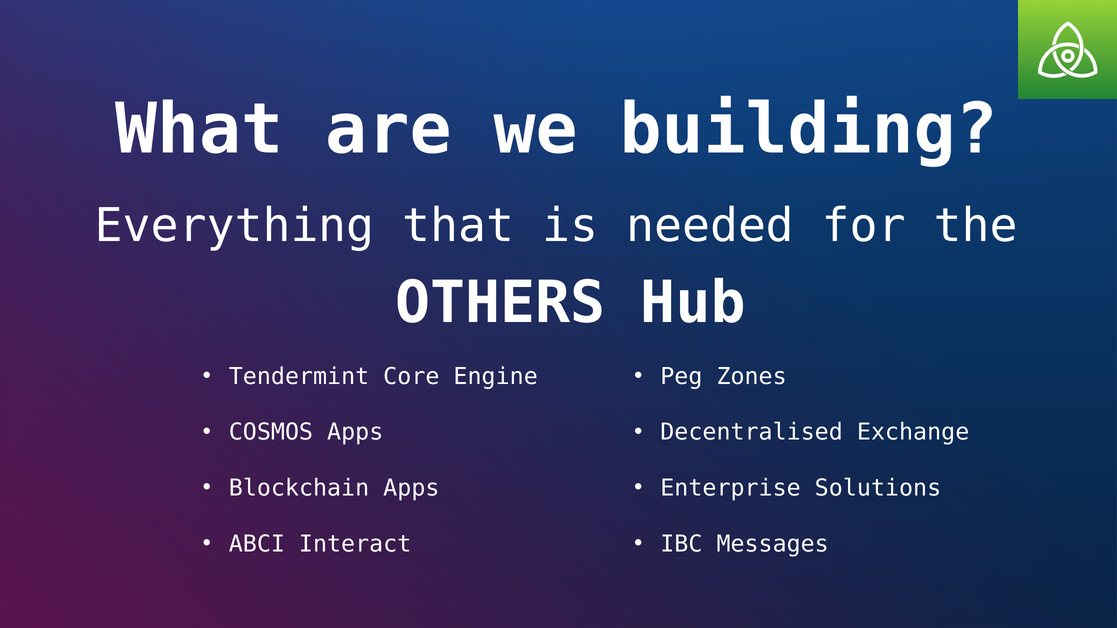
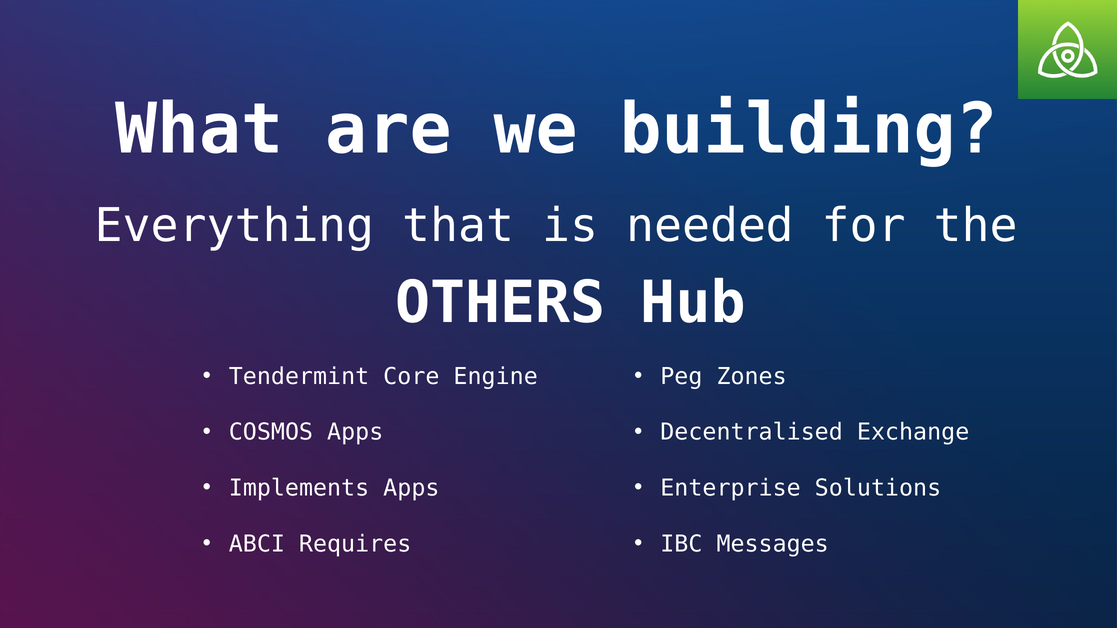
Blockchain: Blockchain -> Implements
Interact: Interact -> Requires
